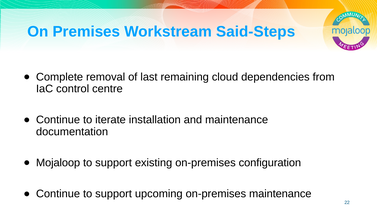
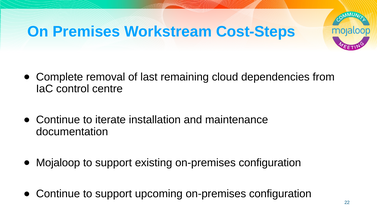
Said-Steps: Said-Steps -> Cost-Steps
upcoming on-premises maintenance: maintenance -> configuration
